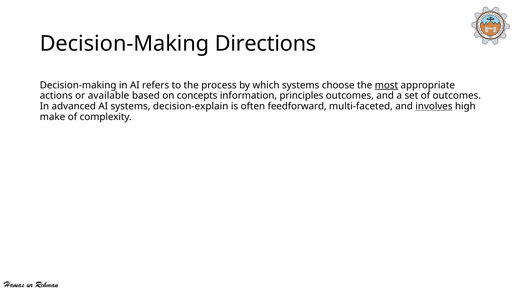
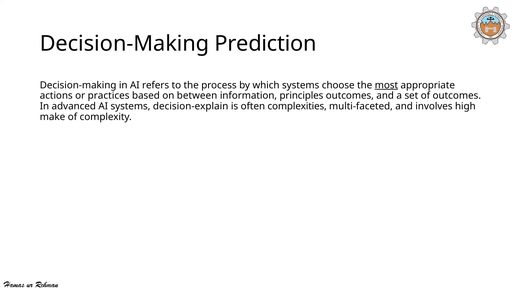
Directions: Directions -> Prediction
available: available -> practices
concepts: concepts -> between
feedforward: feedforward -> complexities
involves underline: present -> none
